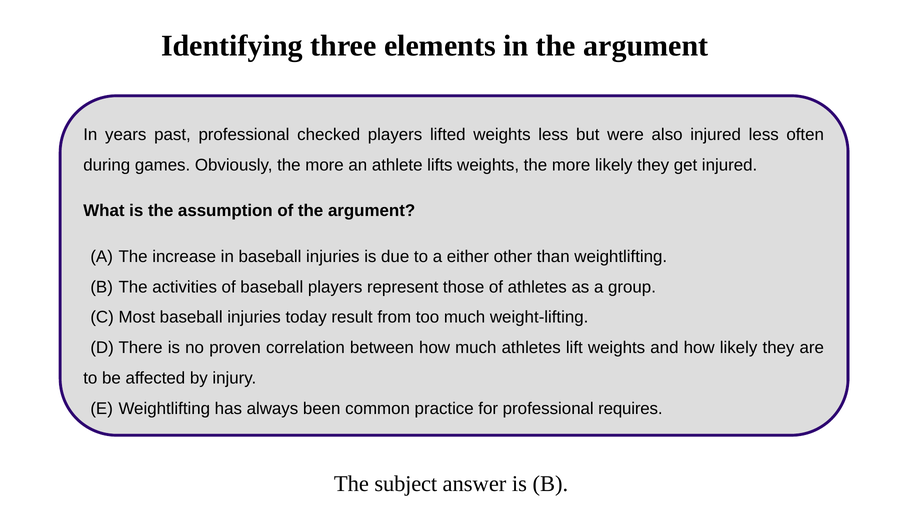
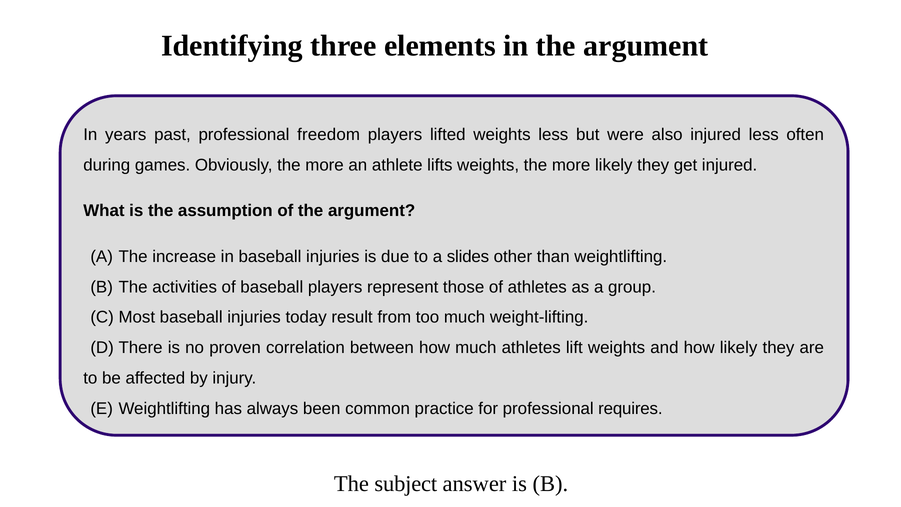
checked: checked -> freedom
either: either -> slides
